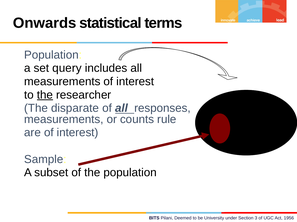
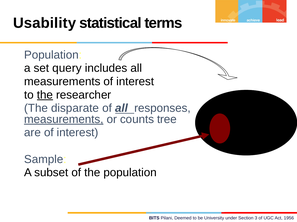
Onwards: Onwards -> Usability
measurements at (64, 120) underline: none -> present
rule: rule -> tree
